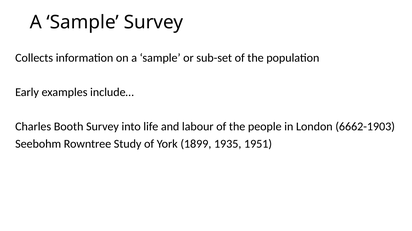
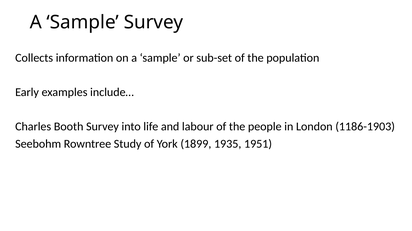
6662-1903: 6662-1903 -> 1186-1903
